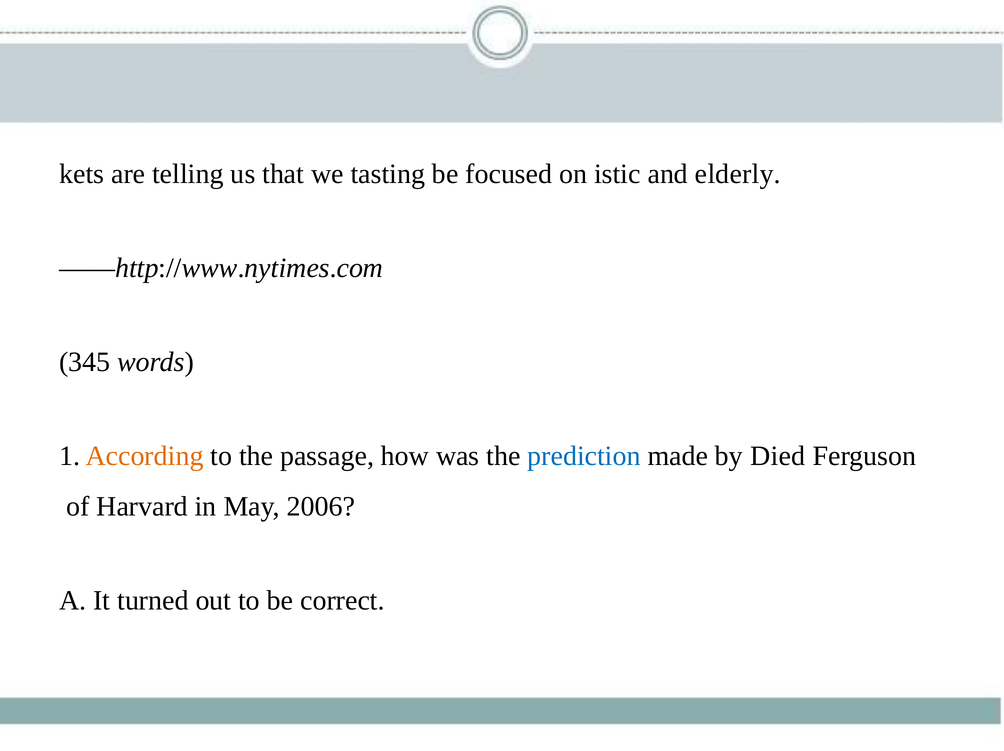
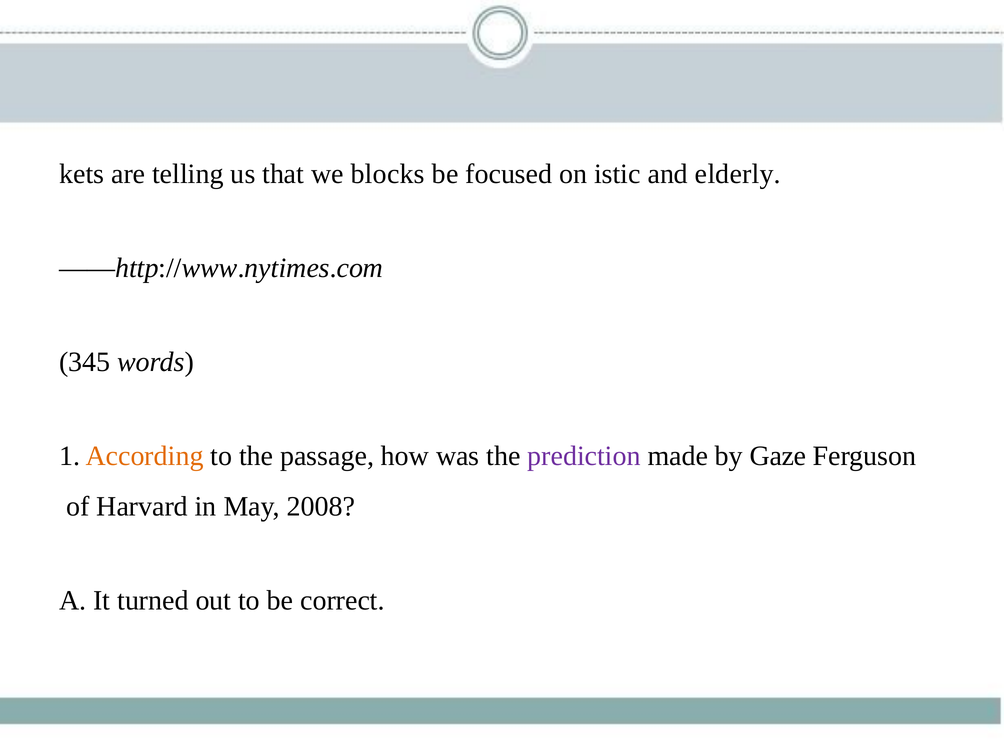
tasting: tasting -> blocks
prediction colour: blue -> purple
Died: Died -> Gaze
2006: 2006 -> 2008
